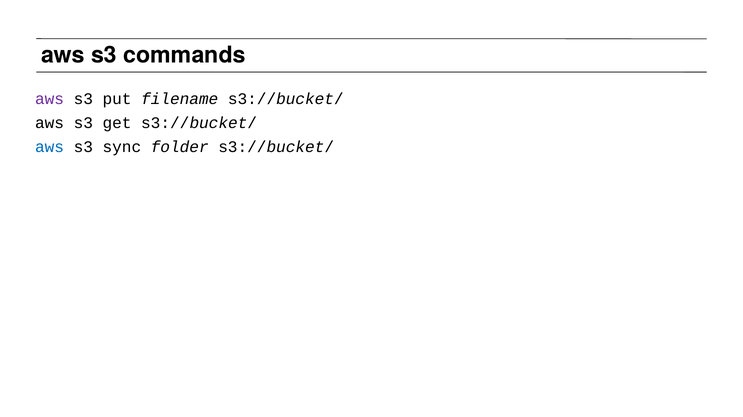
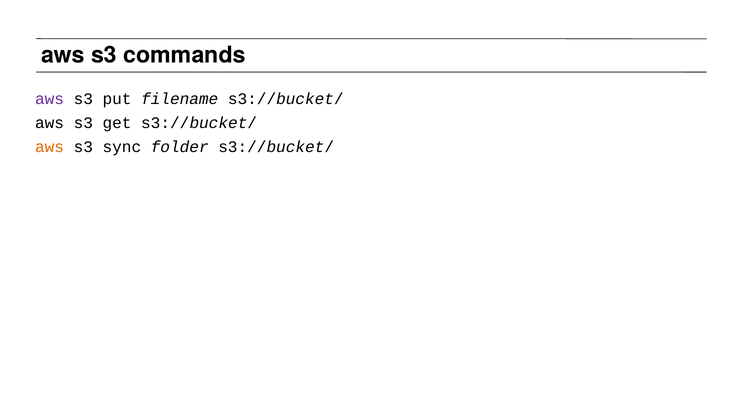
aws at (50, 147) colour: blue -> orange
